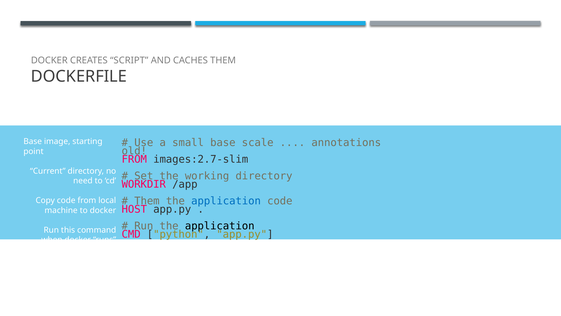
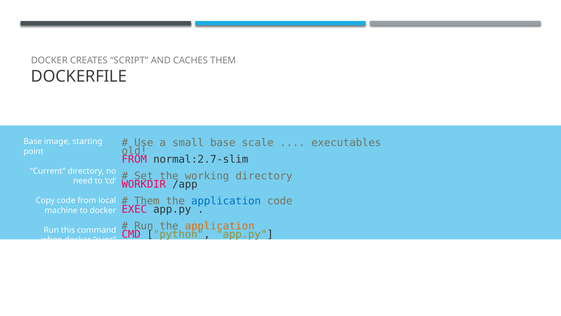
annotations: annotations -> executables
images:2.7-slim: images:2.7-slim -> normal:2.7-slim
HOST: HOST -> EXEC
application at (220, 226) colour: black -> orange
